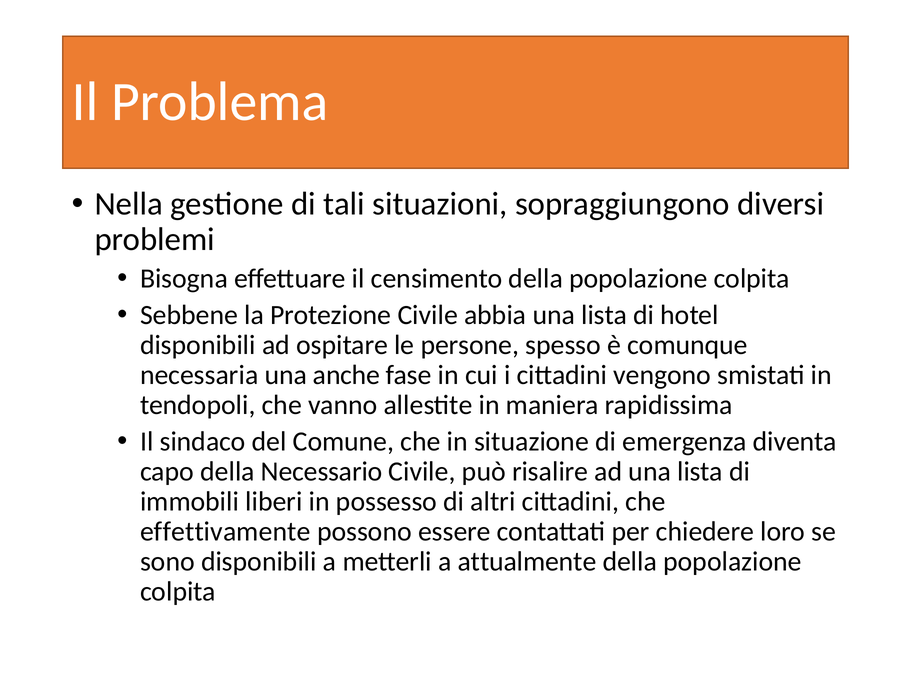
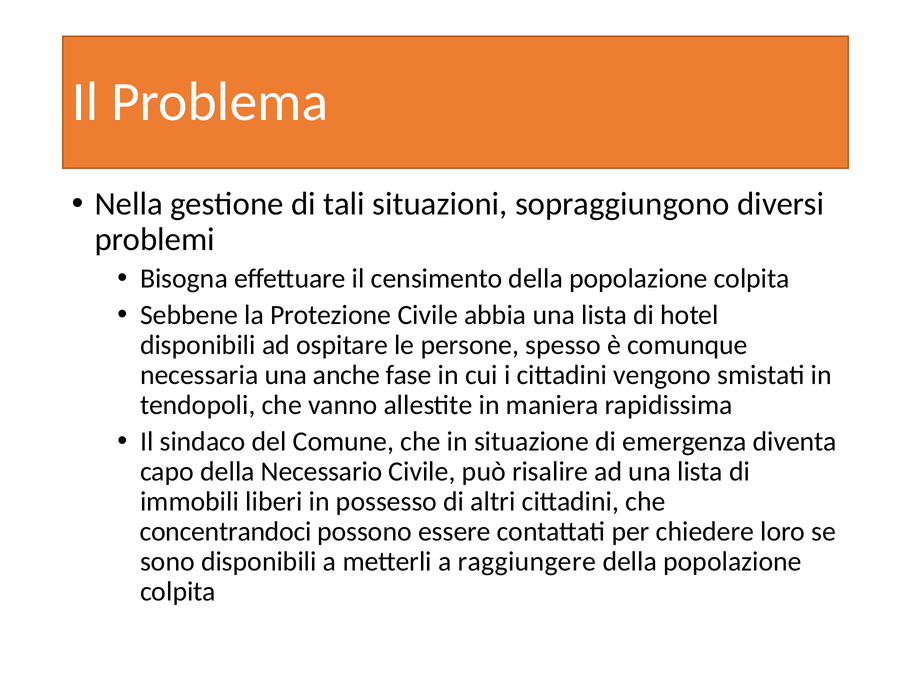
effettivamente: effettivamente -> concentrandoci
attualmente: attualmente -> raggiungere
